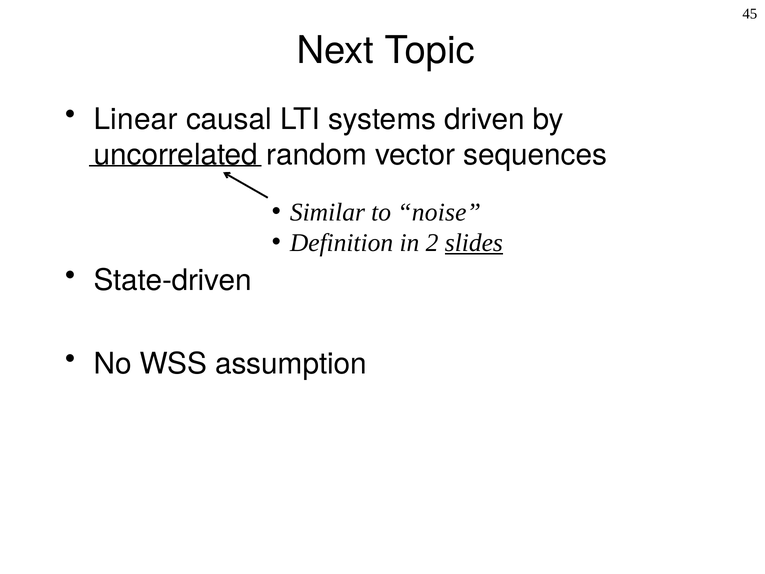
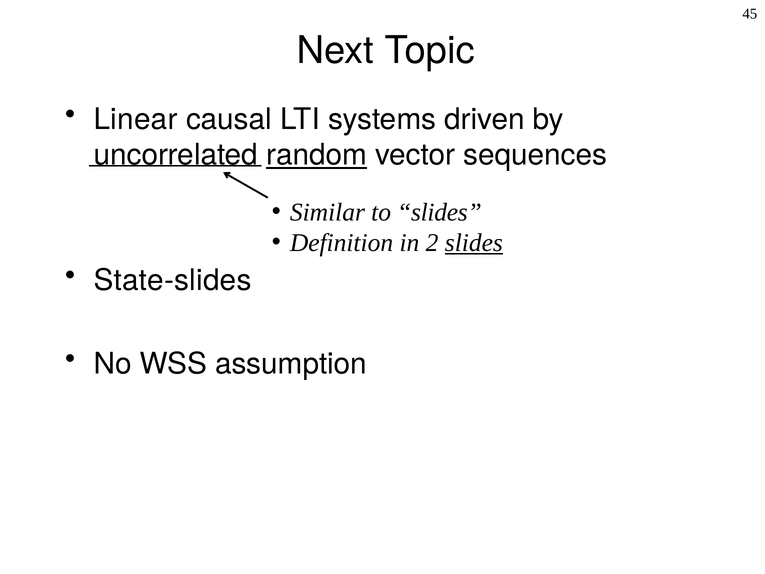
random underline: none -> present
to noise: noise -> slides
State-driven: State-driven -> State-slides
